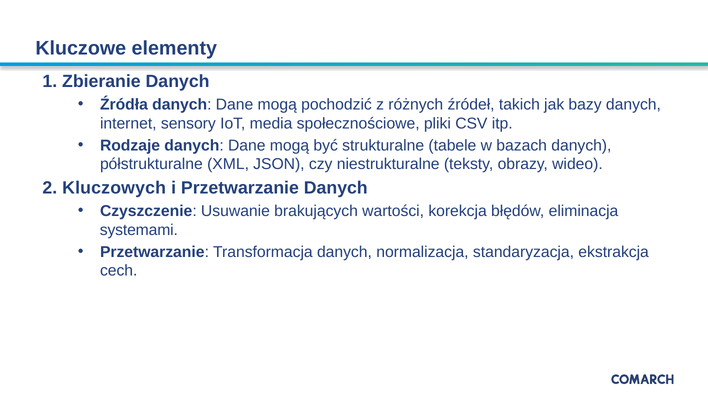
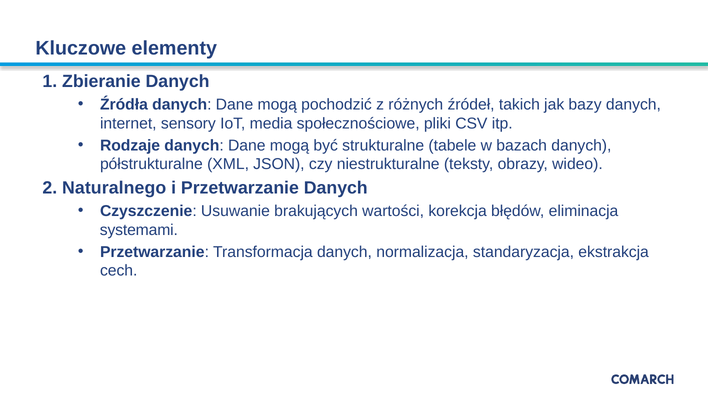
Kluczowych: Kluczowych -> Naturalnego
